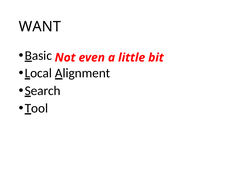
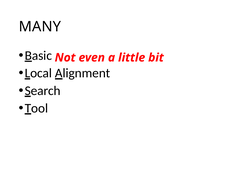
WANT: WANT -> MANY
